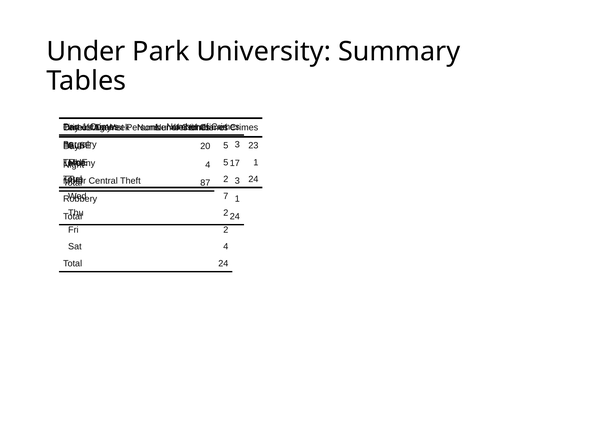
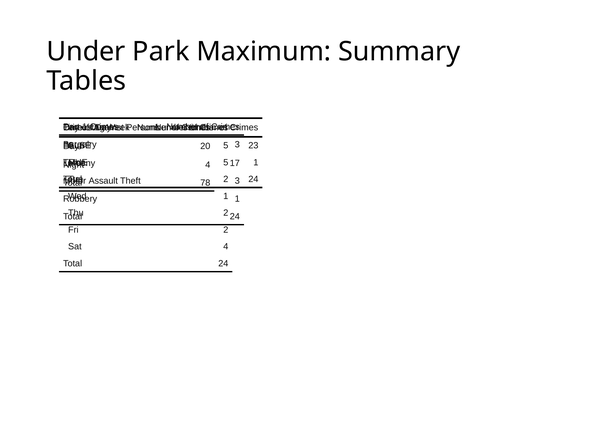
University: University -> Maximum
Central: Central -> Assault
87: 87 -> 78
7 at (226, 196): 7 -> 1
